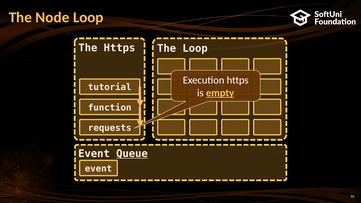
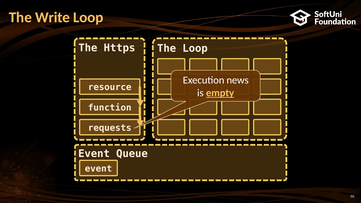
Node: Node -> Write
Execution https: https -> news
tutorial: tutorial -> resource
Queue underline: present -> none
